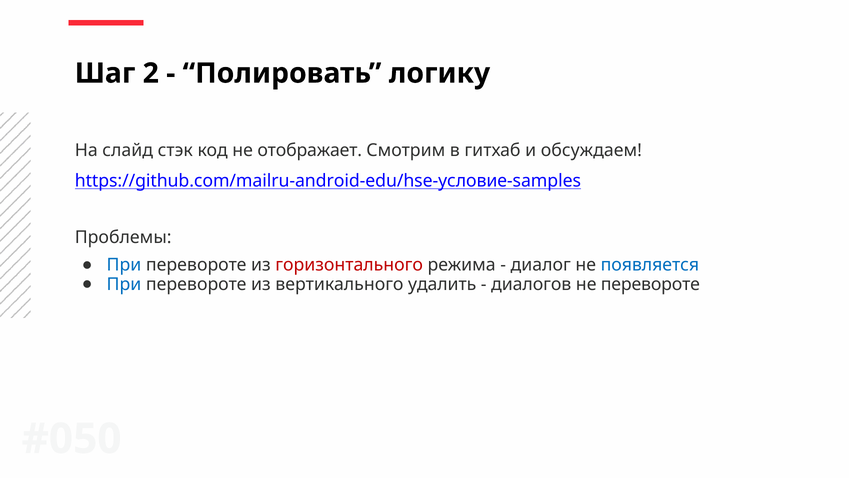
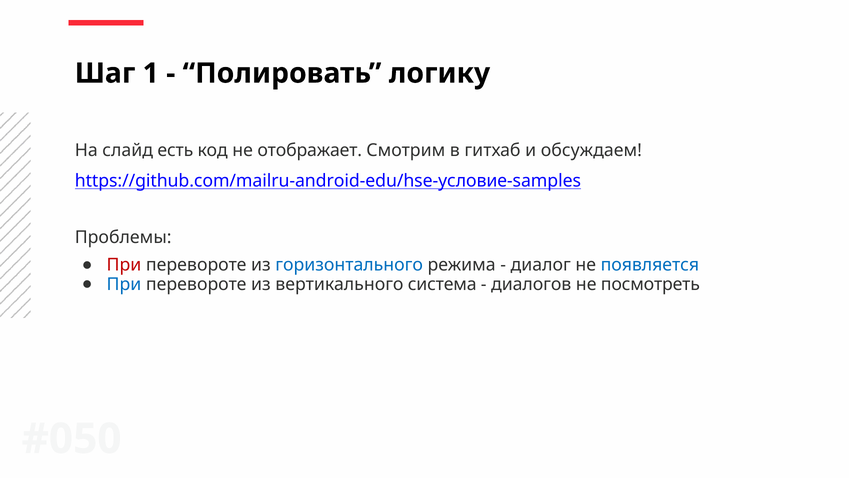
2: 2 -> 1
стэк: стэк -> есть
При at (124, 265) colour: blue -> red
горизонтального colour: red -> blue
удалить: удалить -> система
не перевороте: перевороте -> посмотреть
